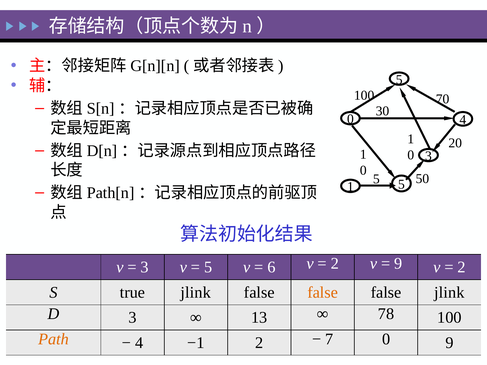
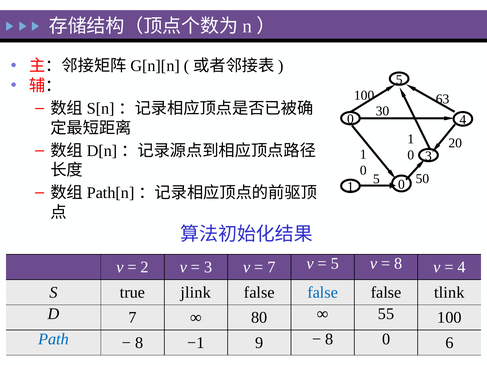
70: 70 -> 63
5 at (401, 185): 5 -> 0
3 at (145, 267): 3 -> 2
5 at (208, 267): 5 -> 3
6 at (271, 267): 6 -> 7
2 at (335, 264): 2 -> 5
9 at (398, 264): 9 -> 8
2 at (462, 267): 2 -> 4
false at (323, 293) colour: orange -> blue
false jlink: jlink -> tlink
D 3: 3 -> 7
13: 13 -> 80
78: 78 -> 55
Path colour: orange -> blue
4 at (139, 343): 4 -> 8
−1 2: 2 -> 9
7 at (329, 339): 7 -> 8
0 9: 9 -> 6
